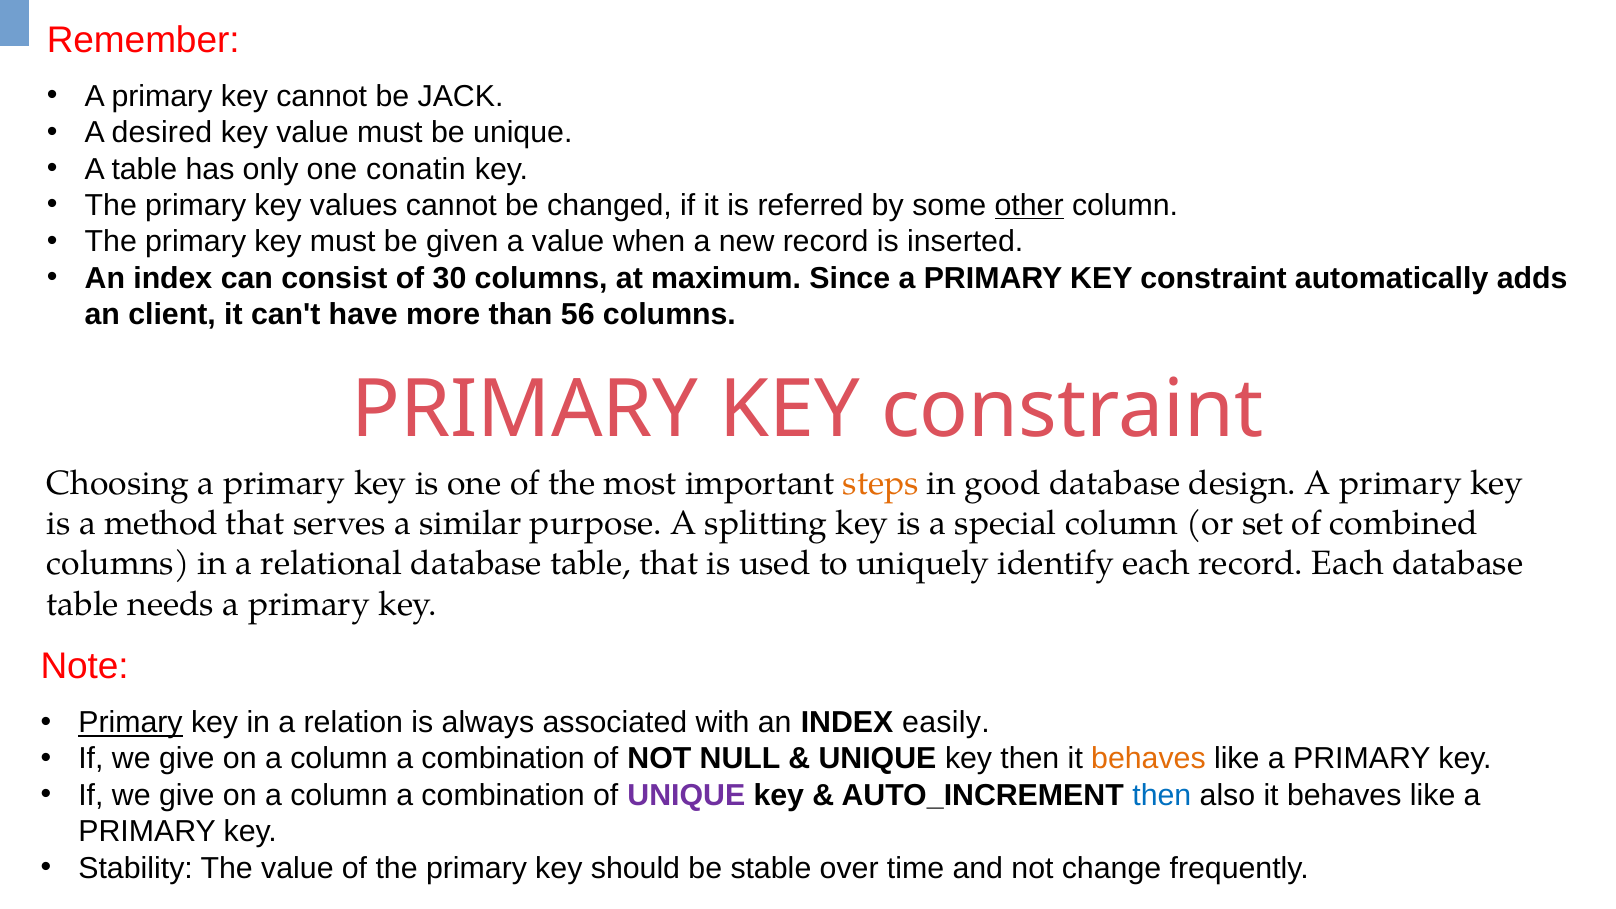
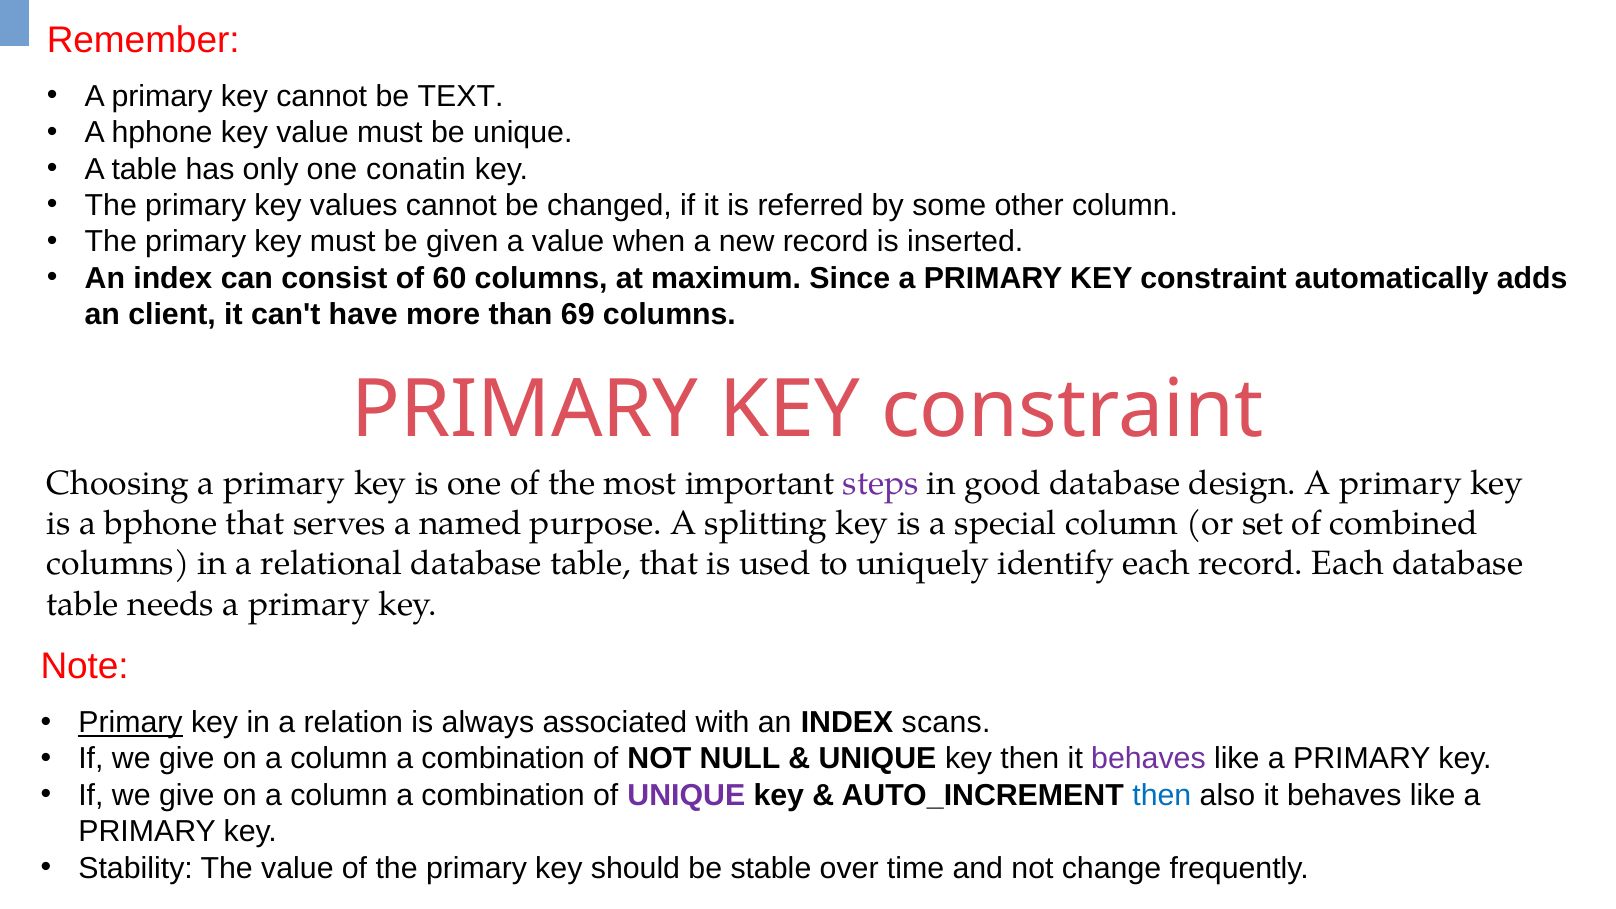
JACK: JACK -> TEXT
desired: desired -> hphone
other underline: present -> none
30: 30 -> 60
56: 56 -> 69
steps colour: orange -> purple
method: method -> bphone
similar: similar -> named
easily: easily -> scans
behaves at (1148, 759) colour: orange -> purple
